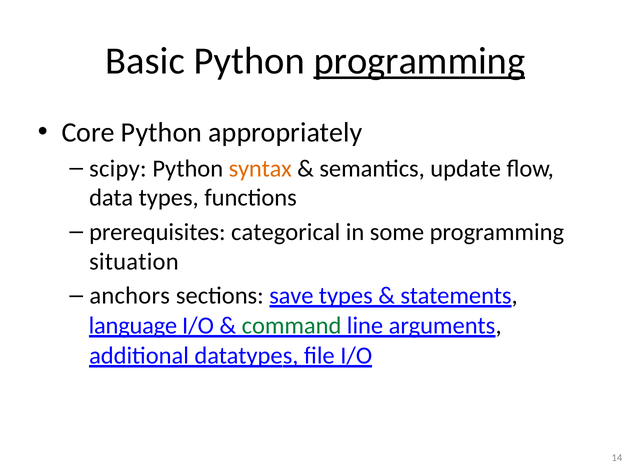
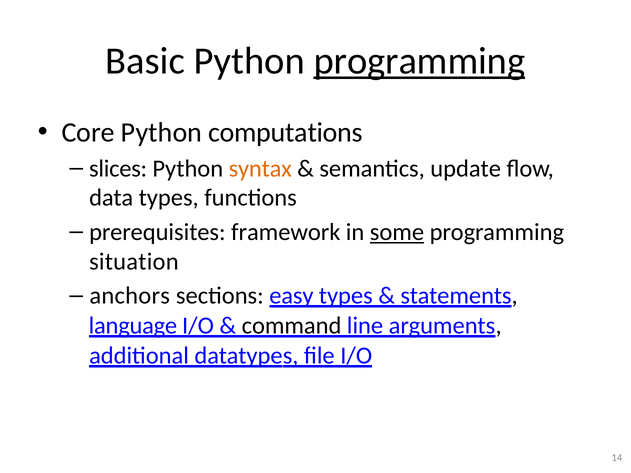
appropriately: appropriately -> computations
scipy: scipy -> slices
categorical: categorical -> framework
some underline: none -> present
save: save -> easy
command colour: green -> black
